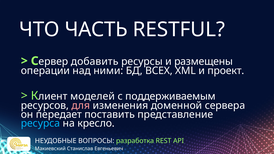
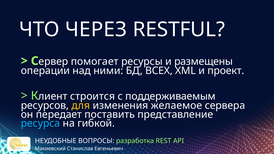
ЧАСТЬ: ЧАСТЬ -> ЧЕРЕЗ
добавить: добавить -> помогает
моделей: моделей -> строится
для colour: pink -> yellow
доменной: доменной -> желаемое
кресло: кресло -> гибкой
